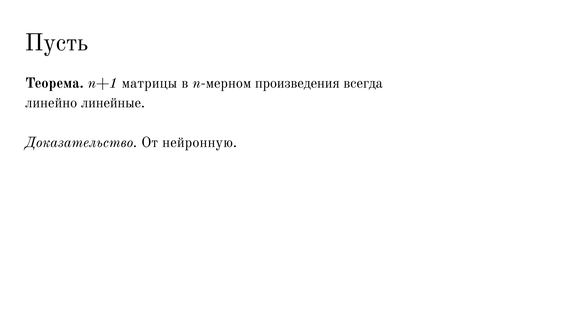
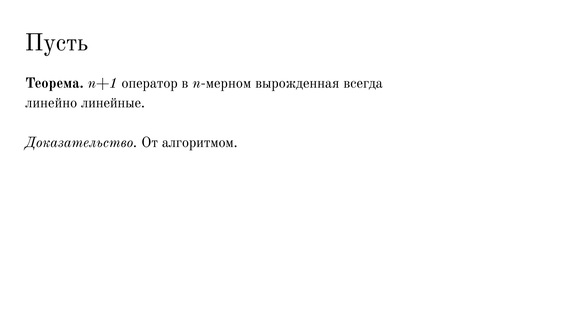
матрицы: матрицы -> оператор
произведения: произведения -> вырожденная
нейронную: нейронную -> алгоритмом
